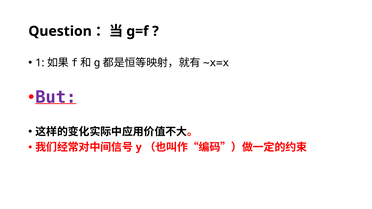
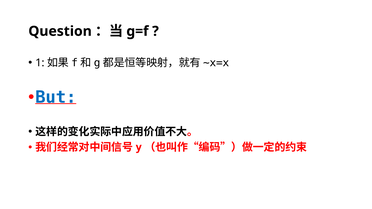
But colour: purple -> blue
